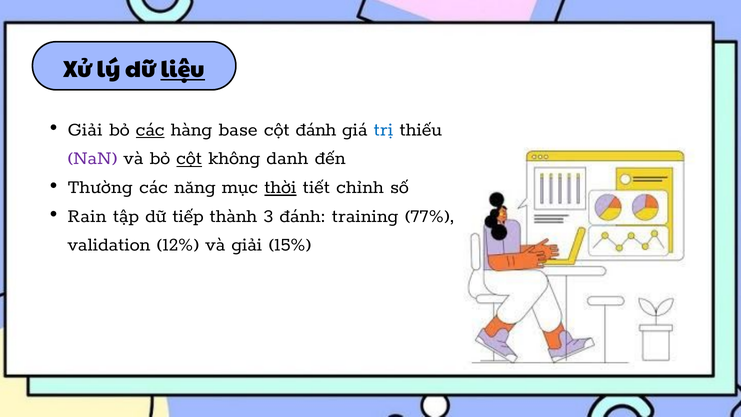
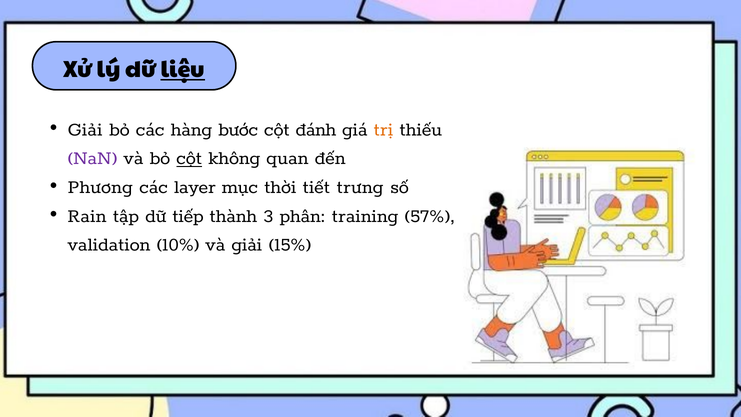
các at (150, 129) underline: present -> none
base: base -> bước
trị colour: blue -> orange
danh: danh -> quan
Thường: Thường -> Phương
năng: năng -> layer
thời underline: present -> none
chỉnh: chỉnh -> trưng
3 đánh: đánh -> phân
77%: 77% -> 57%
12%: 12% -> 10%
